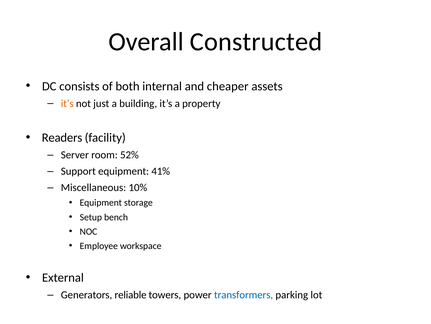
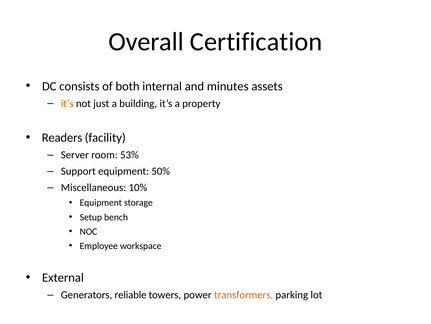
Constructed: Constructed -> Certification
cheaper: cheaper -> minutes
52%: 52% -> 53%
41%: 41% -> 50%
transformers colour: blue -> orange
